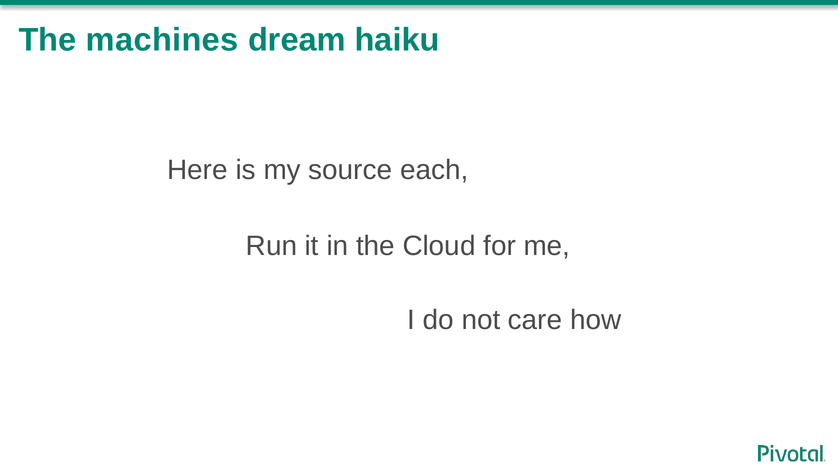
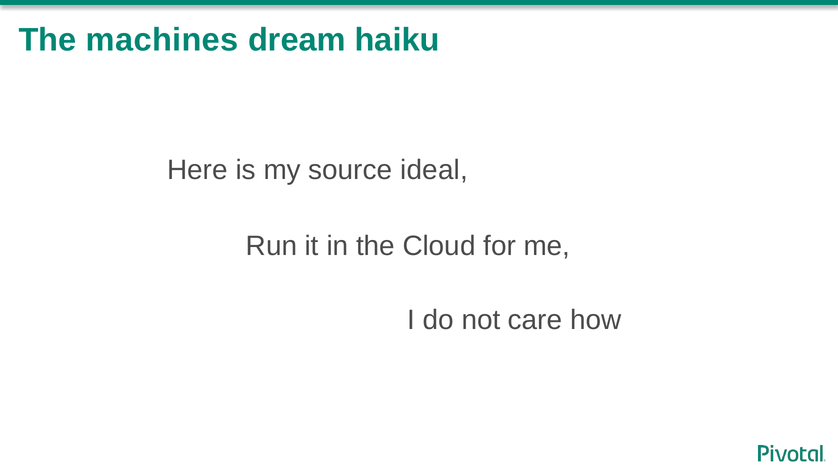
each: each -> ideal
